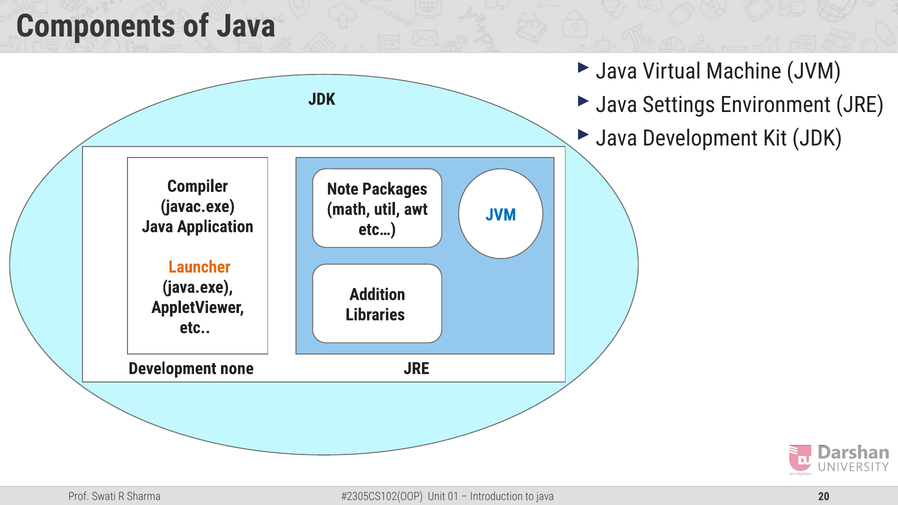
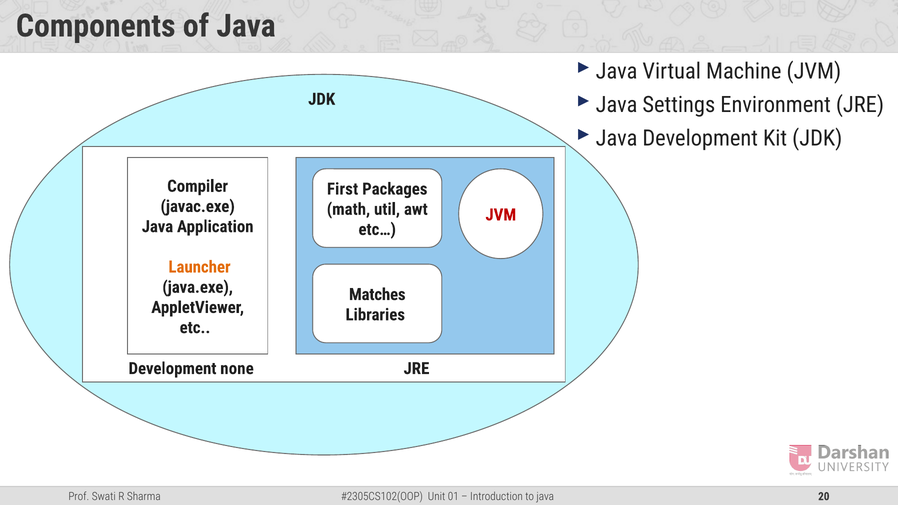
Note: Note -> First
JVM at (501, 215) colour: blue -> red
Addition: Addition -> Matches
